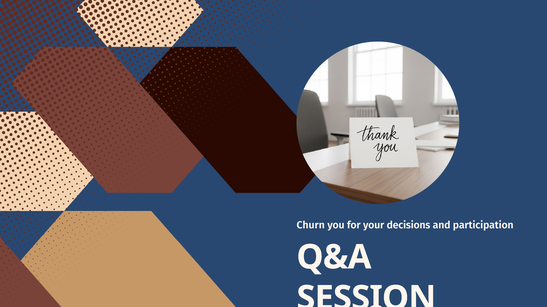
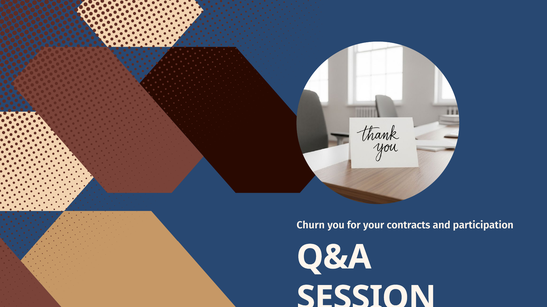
decisions: decisions -> contracts
